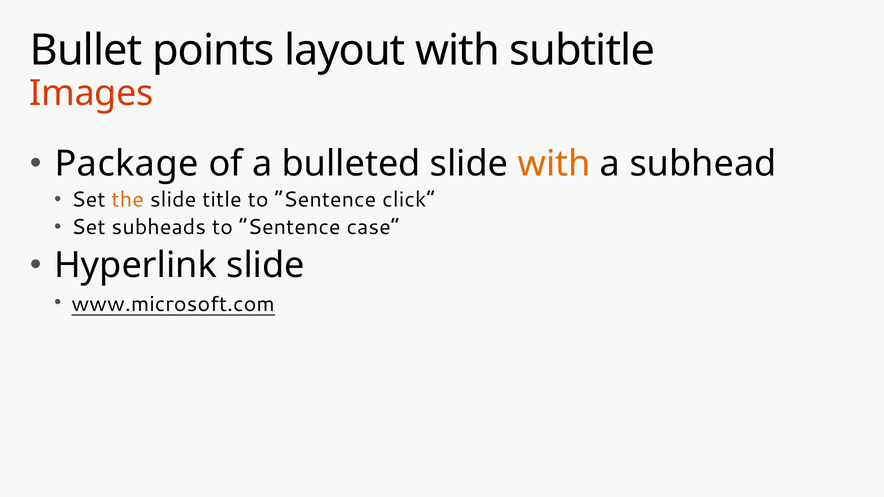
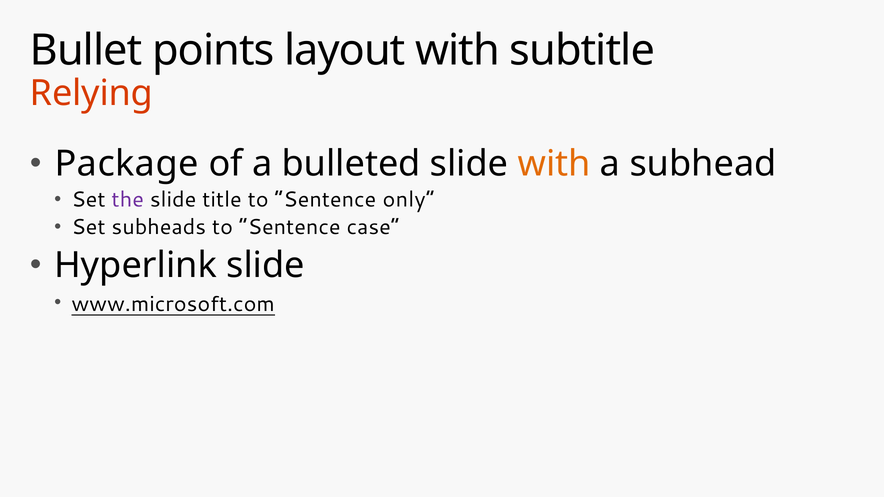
Images: Images -> Relying
the colour: orange -> purple
click: click -> only
